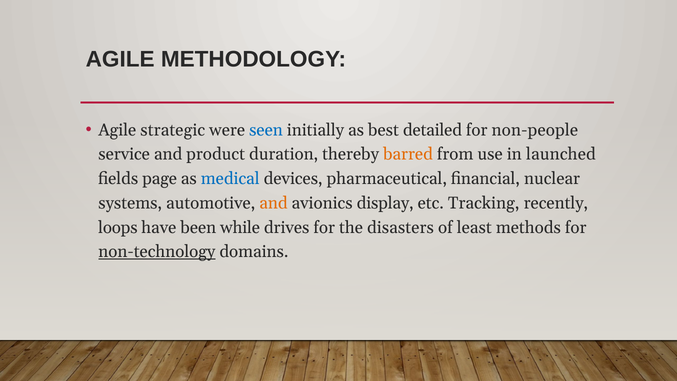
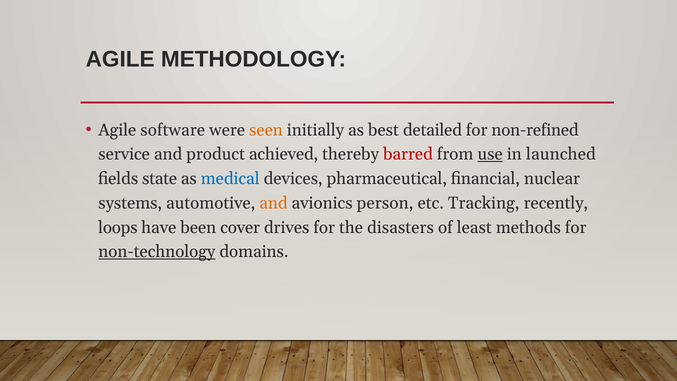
strategic: strategic -> software
seen colour: blue -> orange
non-people: non-people -> non-refined
duration: duration -> achieved
barred colour: orange -> red
use underline: none -> present
page: page -> state
display: display -> person
while: while -> cover
